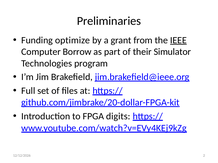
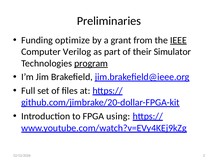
Borrow: Borrow -> Verilog
program underline: none -> present
digits: digits -> using
